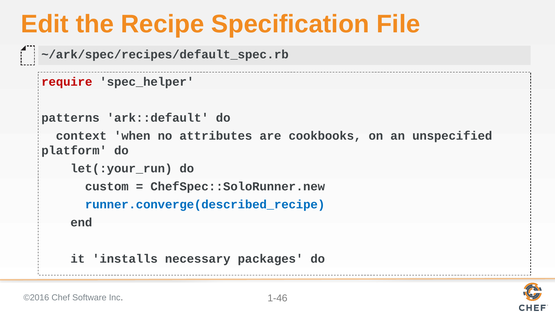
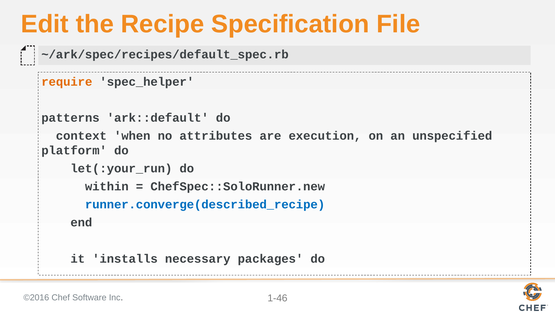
require colour: red -> orange
cookbooks: cookbooks -> execution
custom: custom -> within
